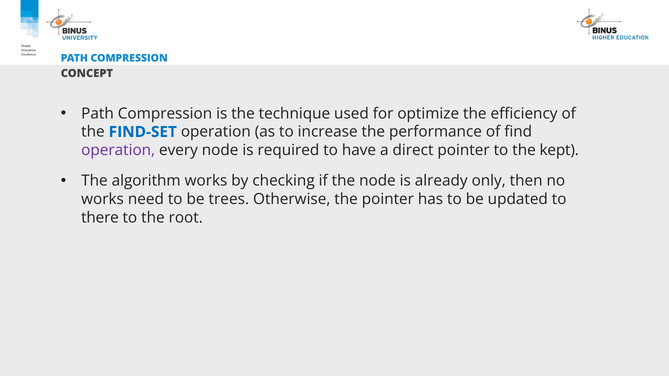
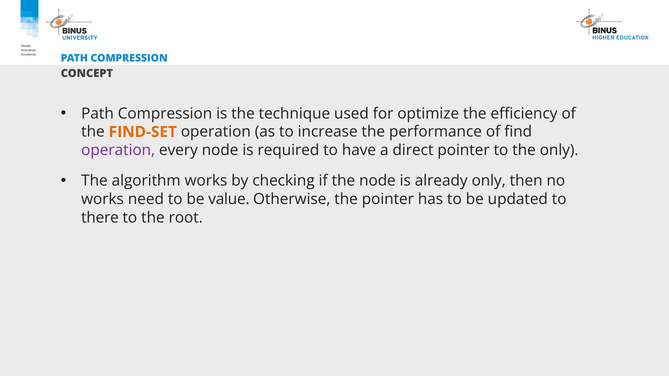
FIND-SET colour: blue -> orange
the kept: kept -> only
trees: trees -> value
